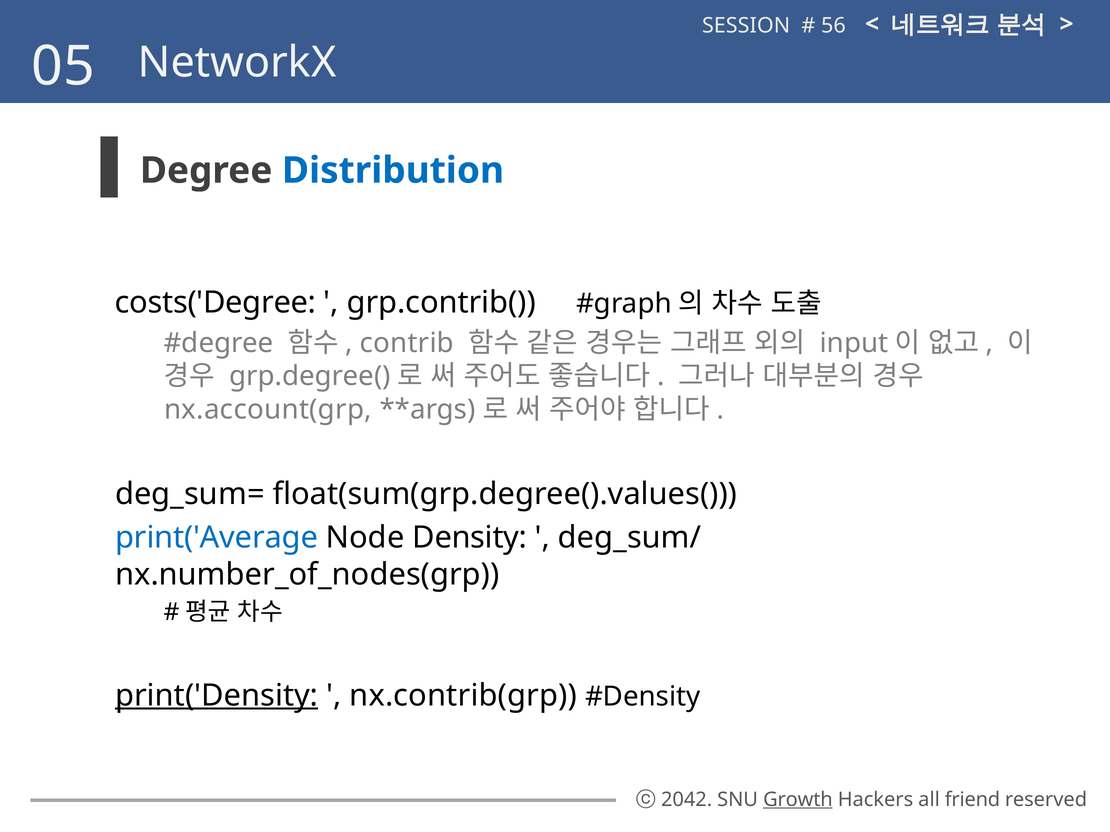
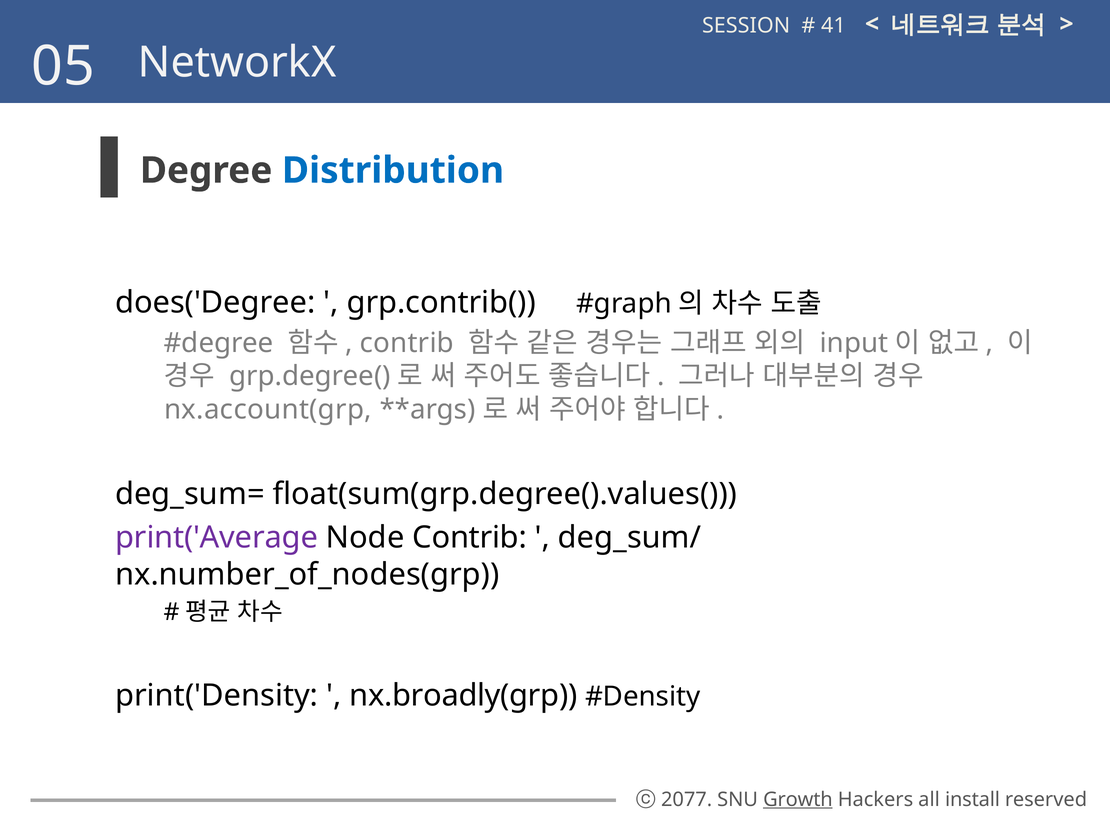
56: 56 -> 41
costs('Degree: costs('Degree -> does('Degree
print('Average colour: blue -> purple
Node Density: Density -> Contrib
print('Density underline: present -> none
nx.contrib(grp: nx.contrib(grp -> nx.broadly(grp
2042: 2042 -> 2077
friend: friend -> install
